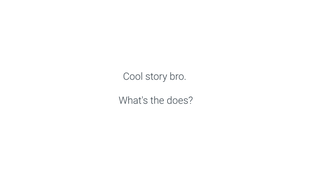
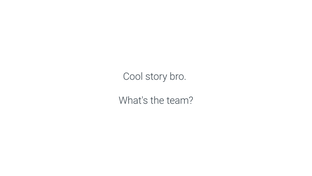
does: does -> team
